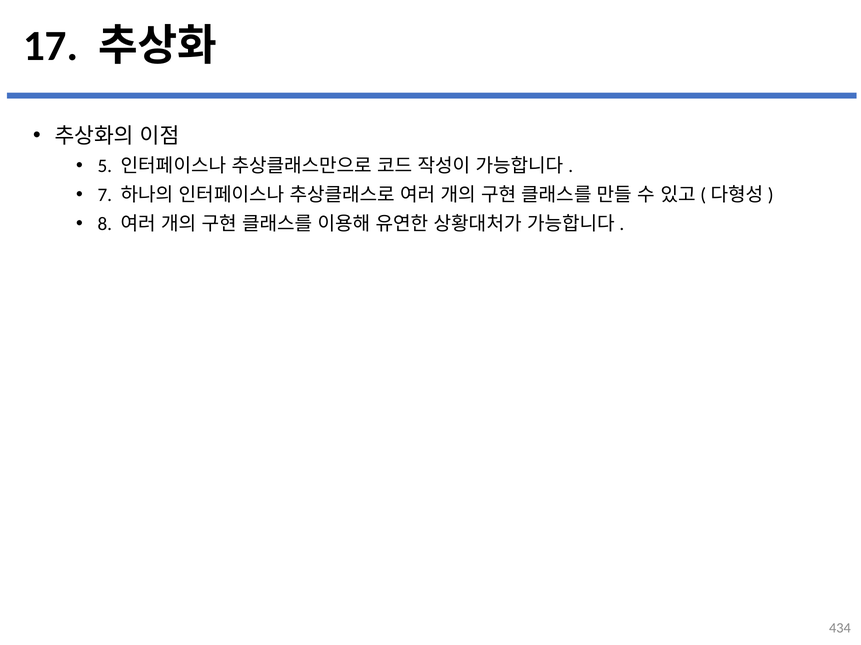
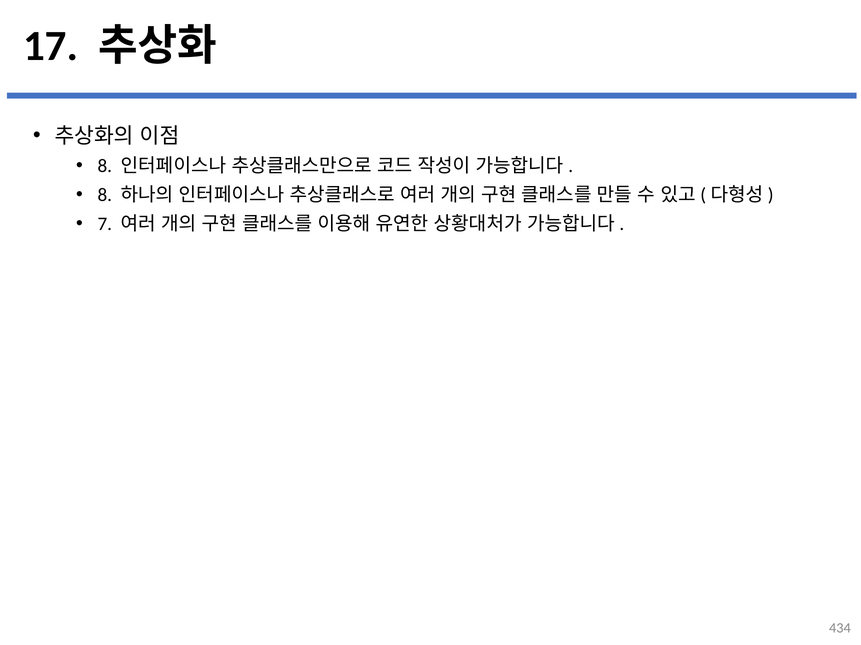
5 at (105, 166): 5 -> 8
7 at (105, 195): 7 -> 8
8: 8 -> 7
